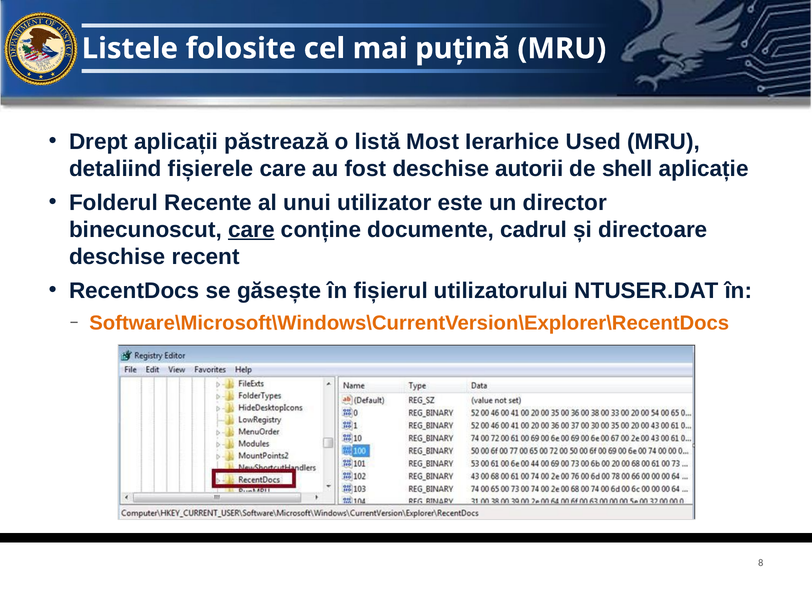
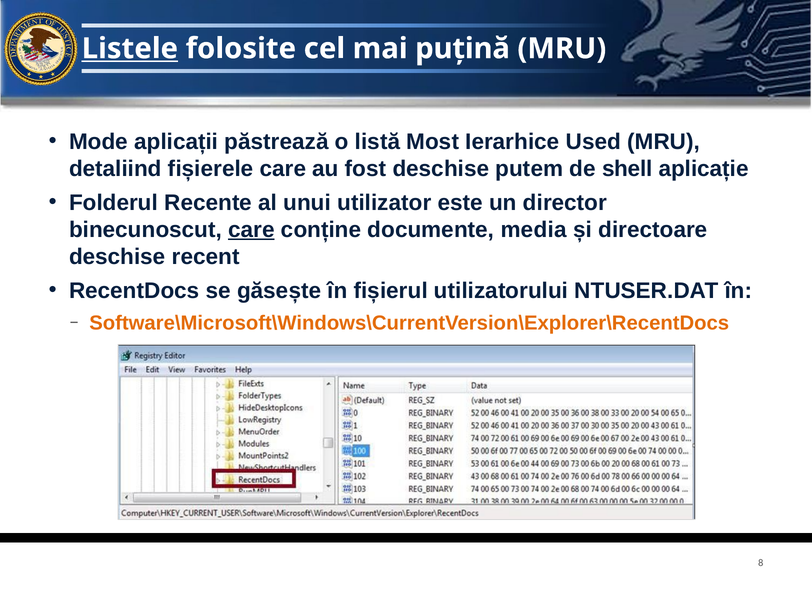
Listele underline: none -> present
Drept: Drept -> Mode
autorii: autorii -> putem
cadrul: cadrul -> media
